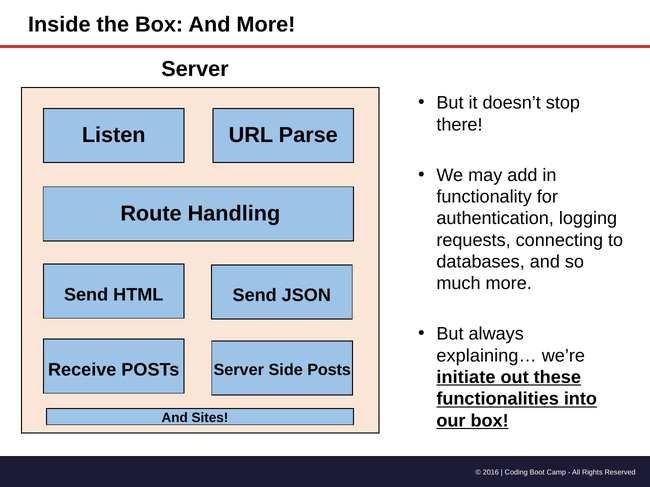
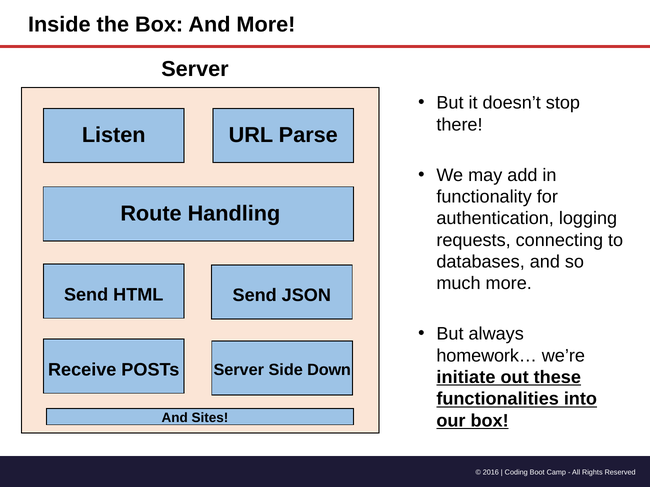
explaining…: explaining… -> homework…
Side Posts: Posts -> Down
